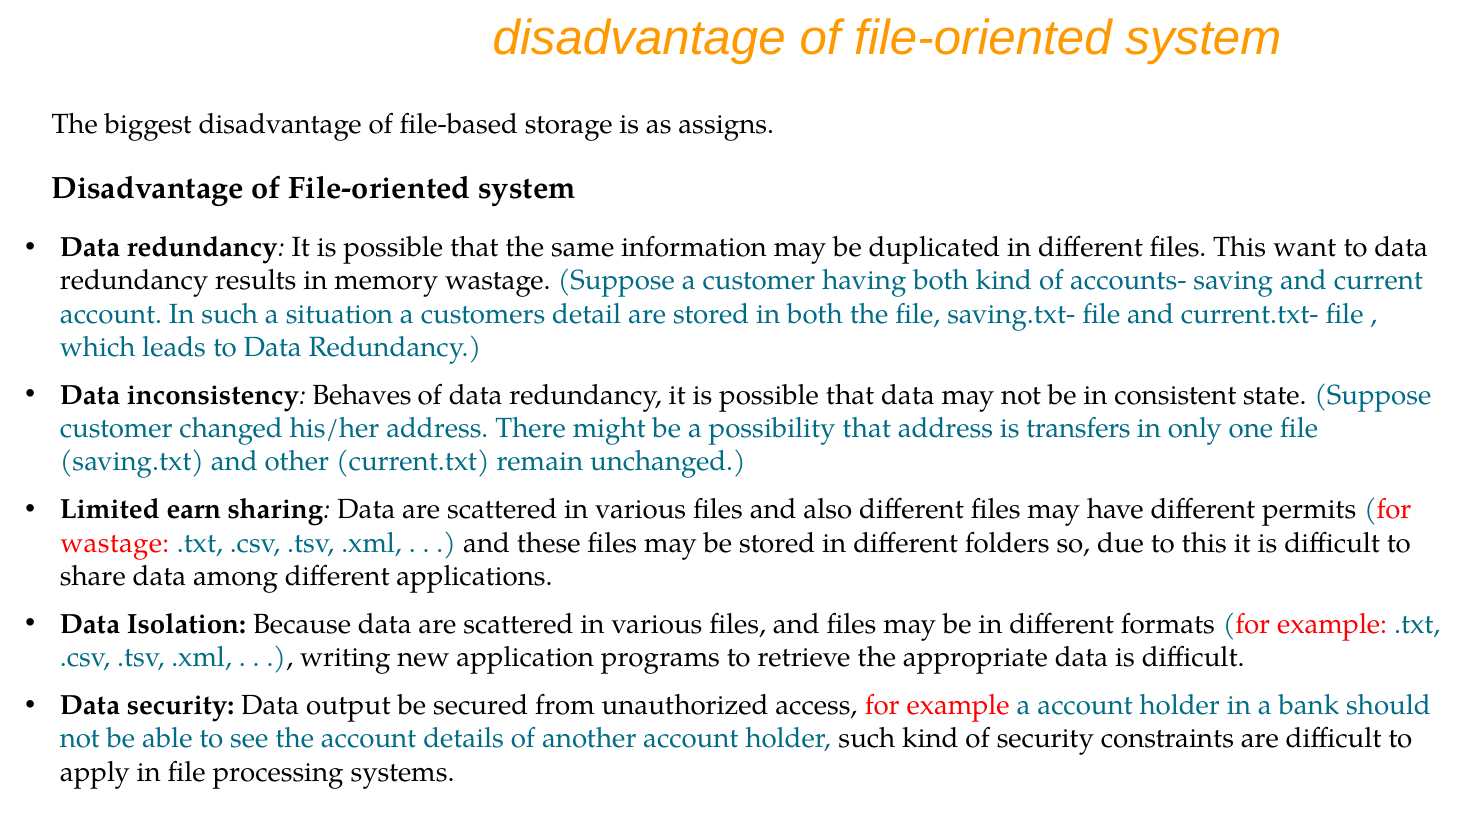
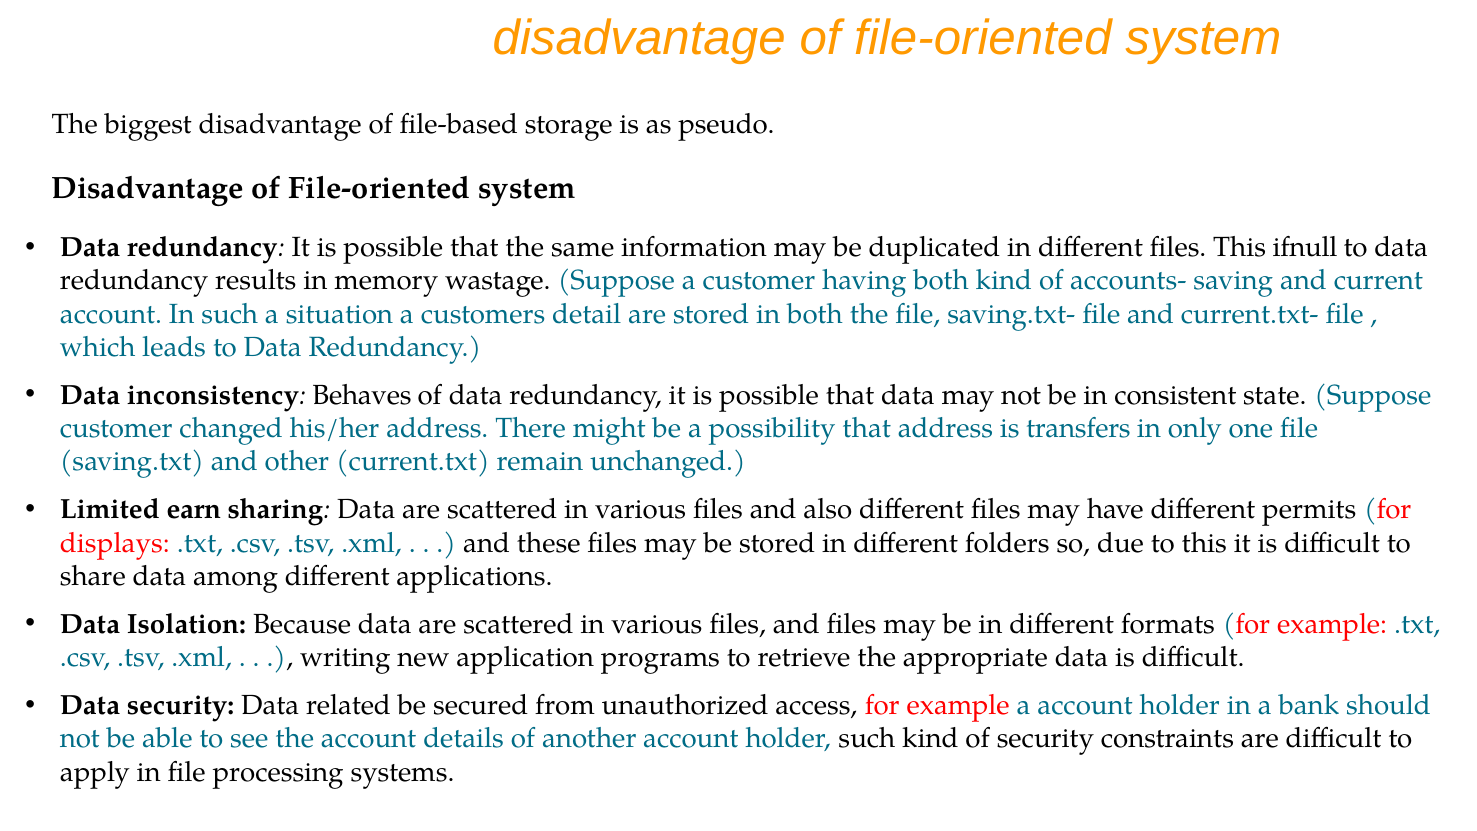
assigns: assigns -> pseudo
want: want -> ifnull
wastage at (115, 543): wastage -> displays
output: output -> related
